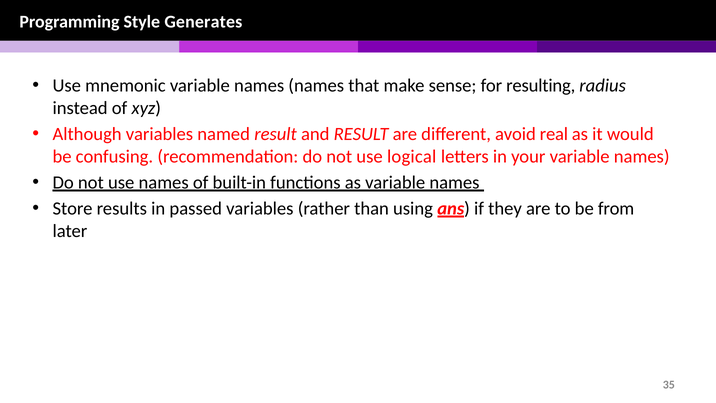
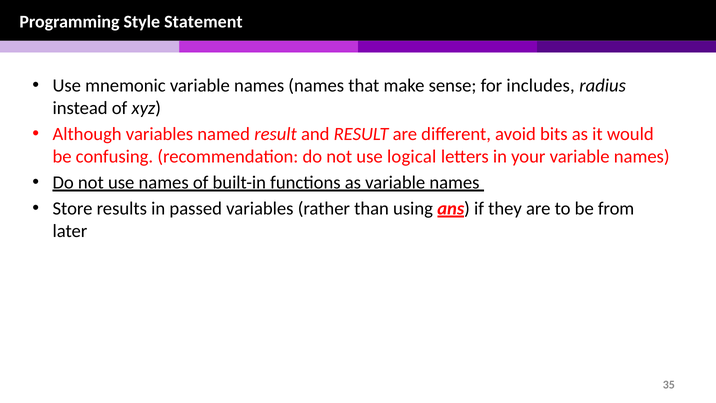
Generates: Generates -> Statement
resulting: resulting -> includes
real: real -> bits
